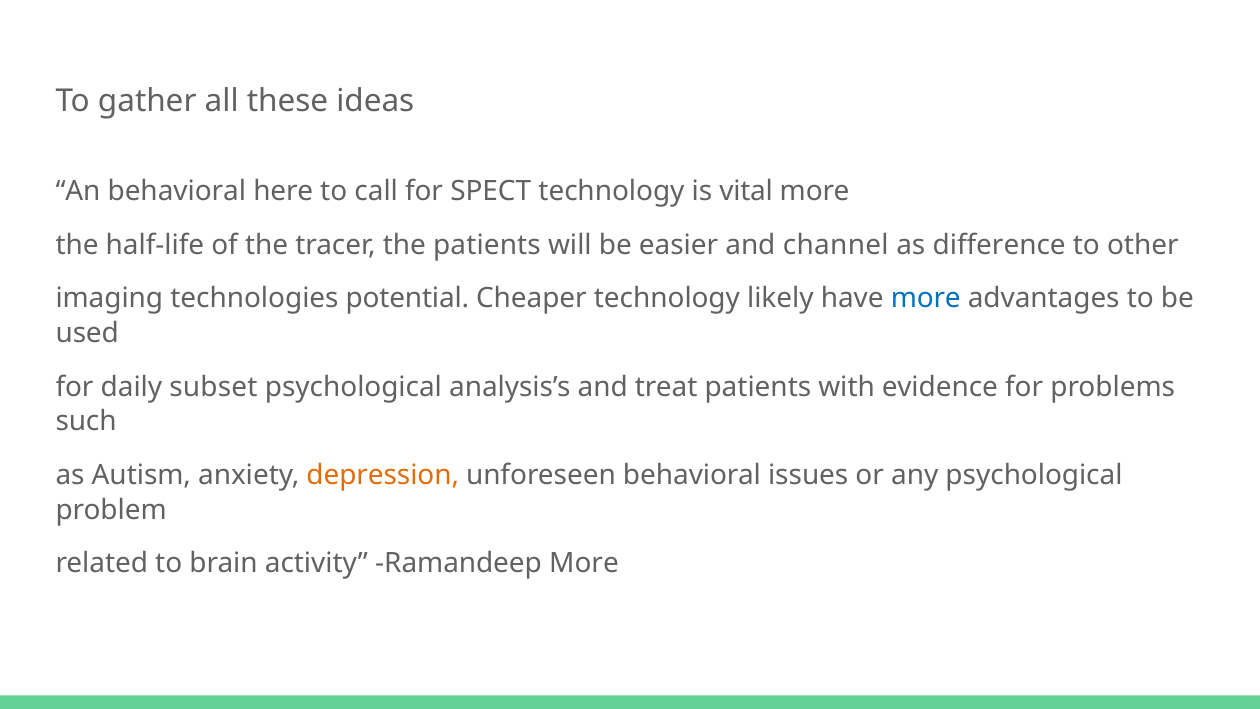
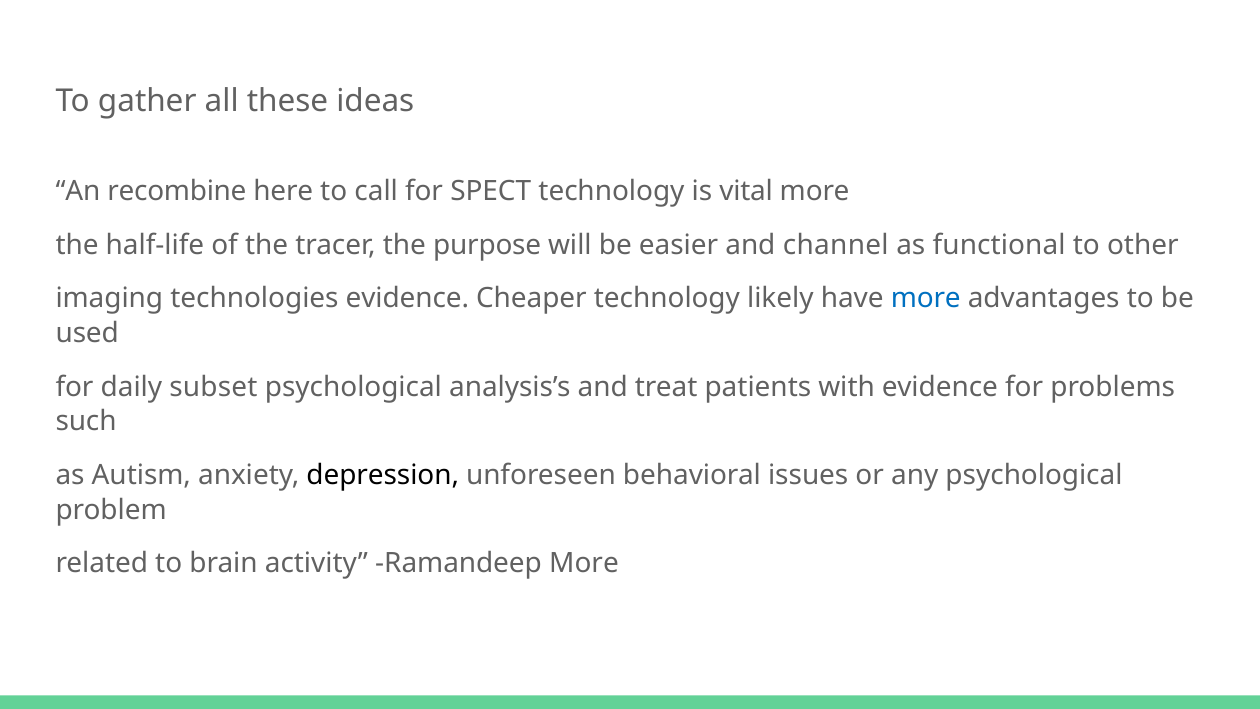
An behavioral: behavioral -> recombine
the patients: patients -> purpose
difference: difference -> functional
technologies potential: potential -> evidence
depression colour: orange -> black
